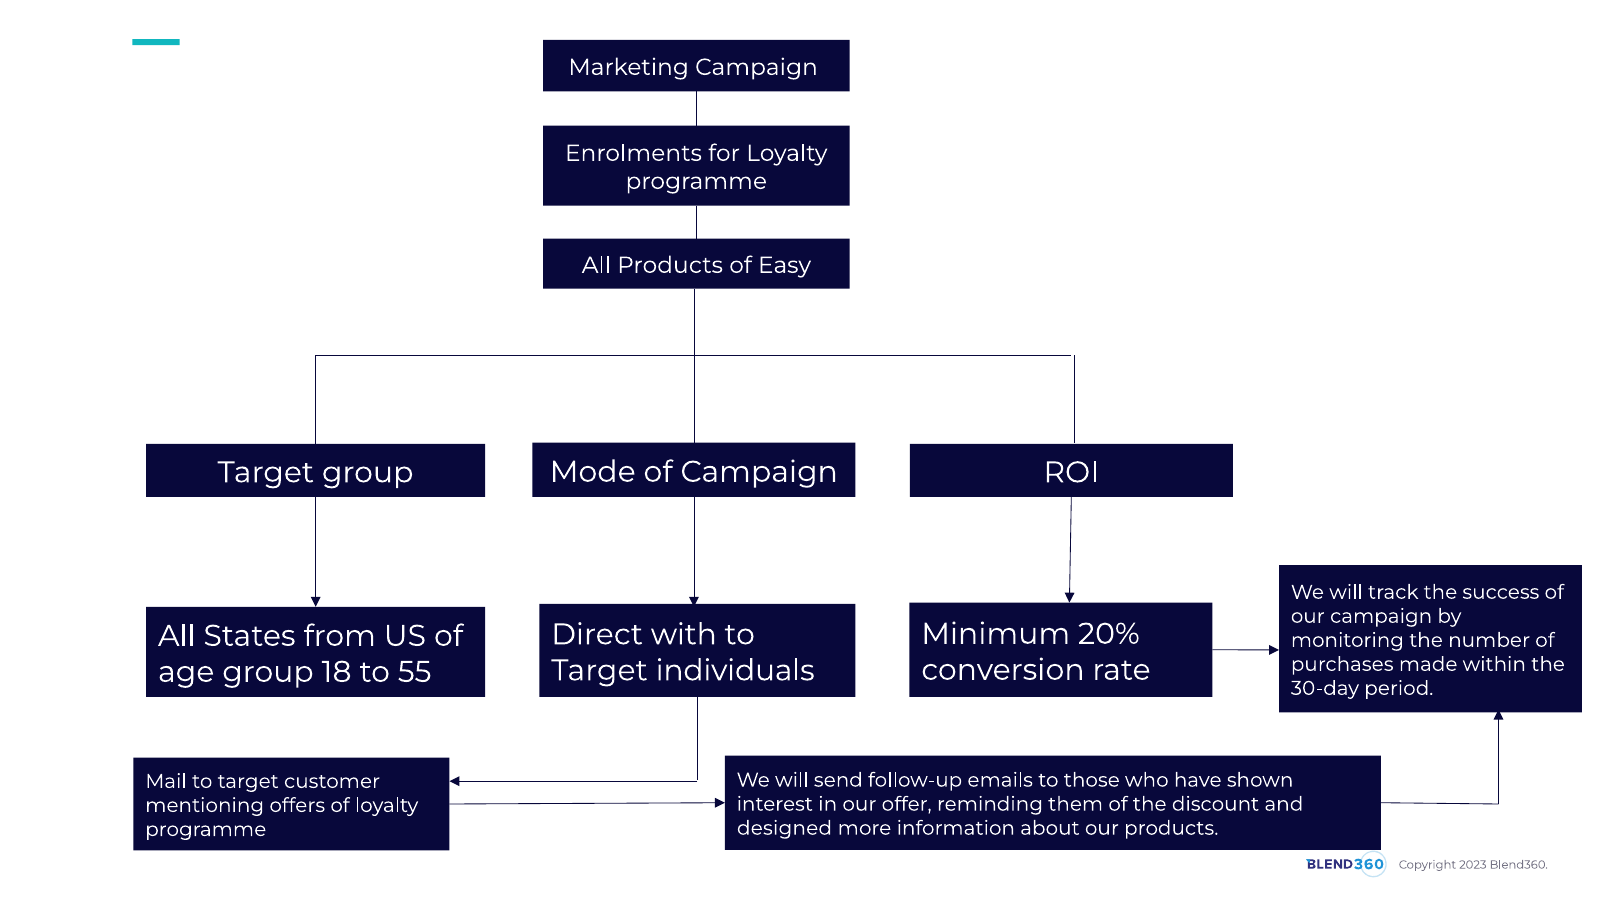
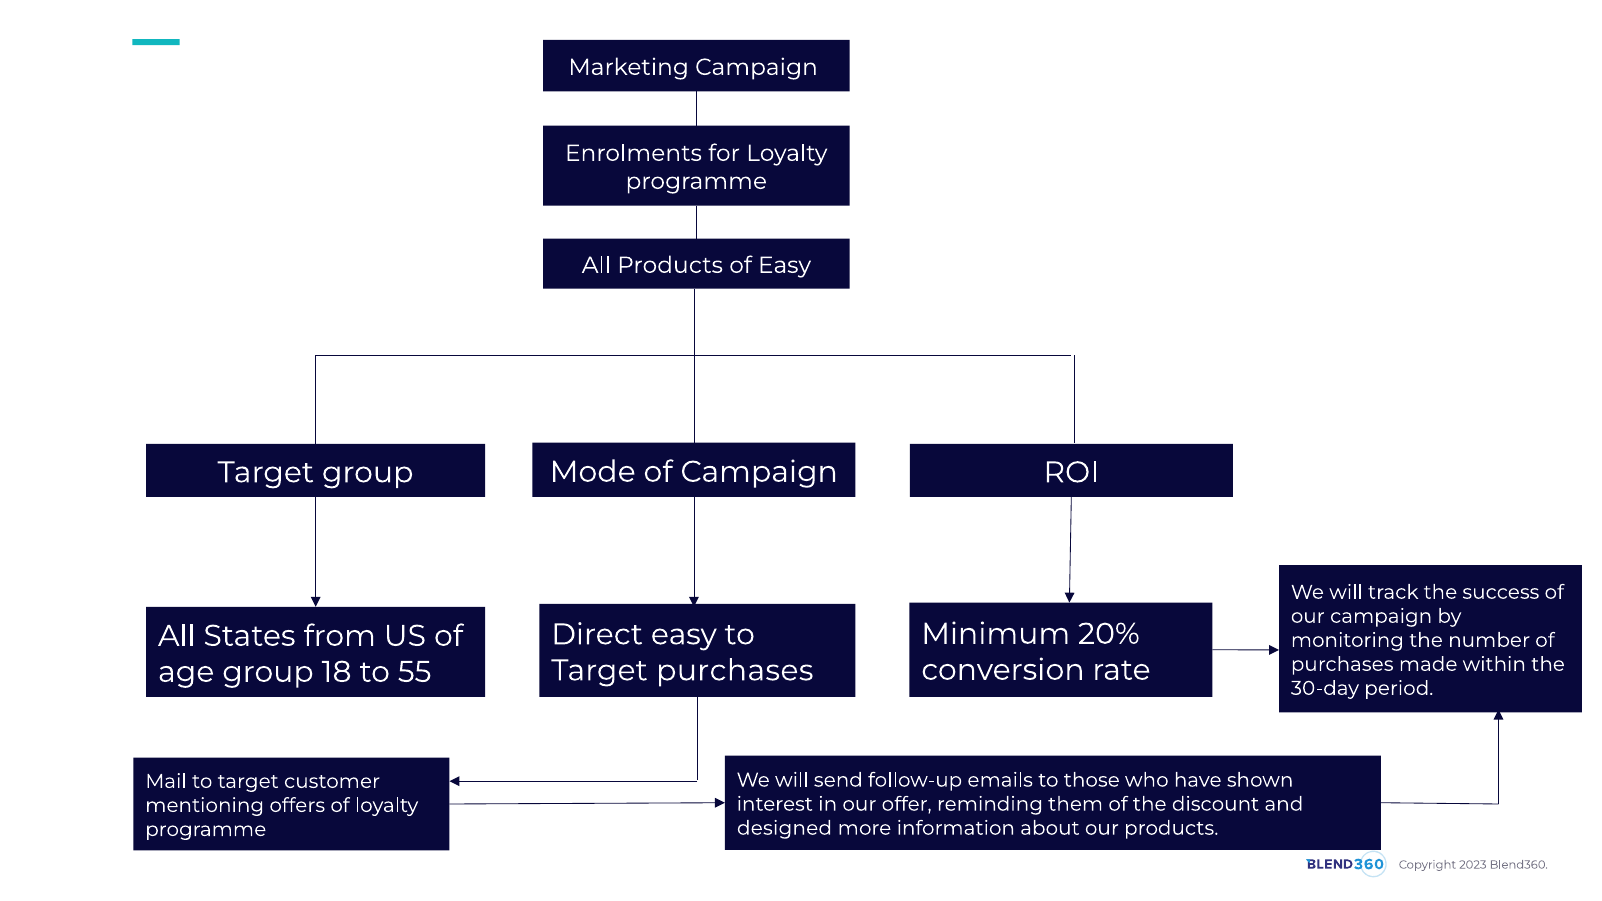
Direct with: with -> easy
Target individuals: individuals -> purchases
